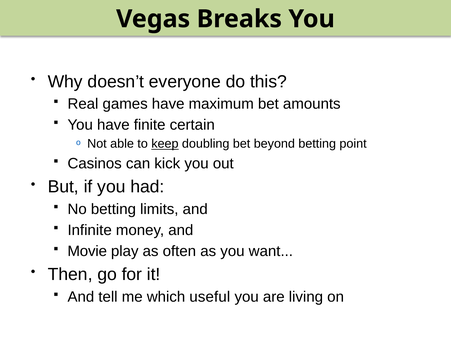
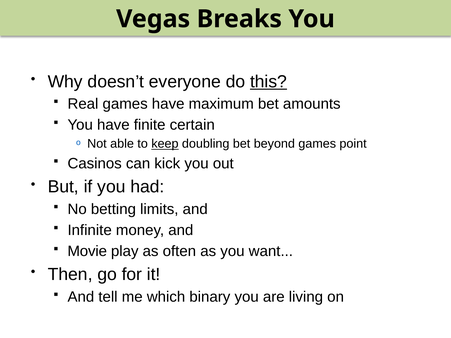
this underline: none -> present
beyond betting: betting -> games
useful: useful -> binary
